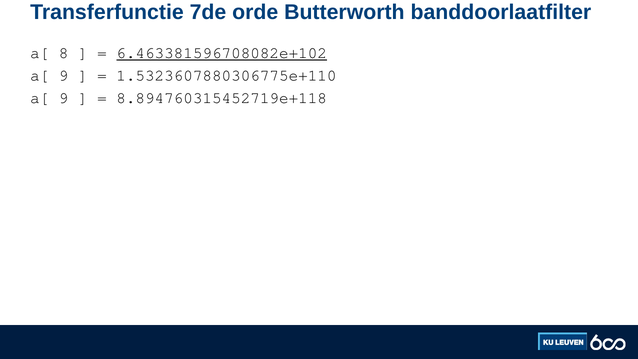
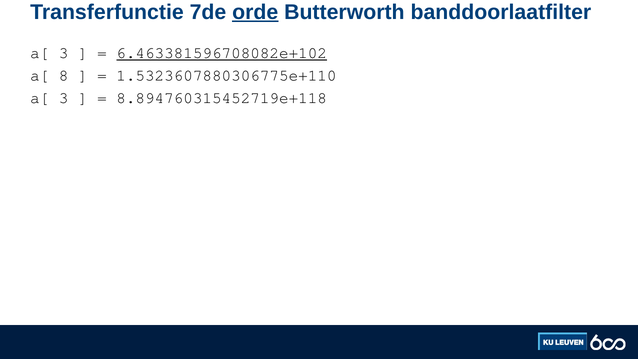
orde underline: none -> present
8 at (64, 53): 8 -> 3
9 at (64, 76): 9 -> 8
9 at (64, 98): 9 -> 3
